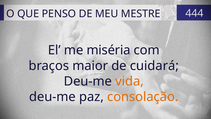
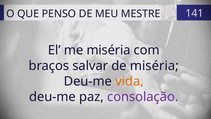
444: 444 -> 141
maior: maior -> salvar
de cuidará: cuidará -> miséria
consolação colour: orange -> purple
